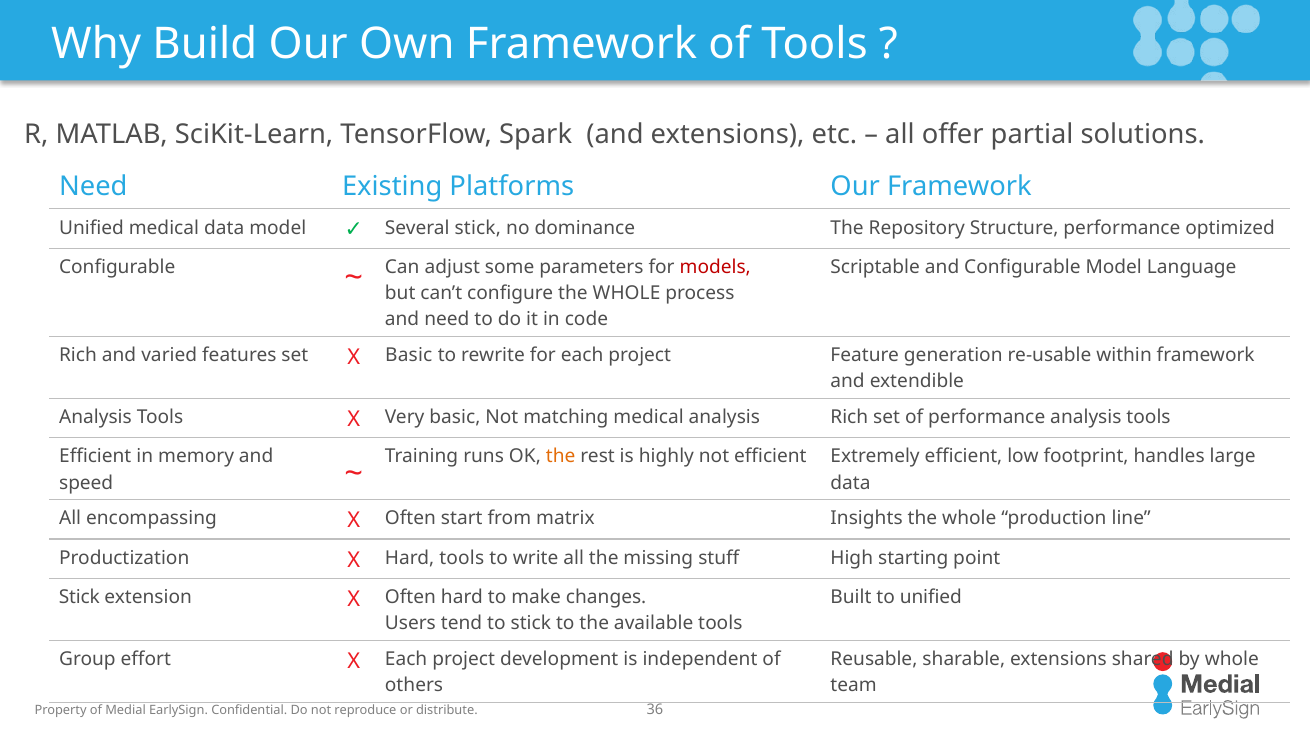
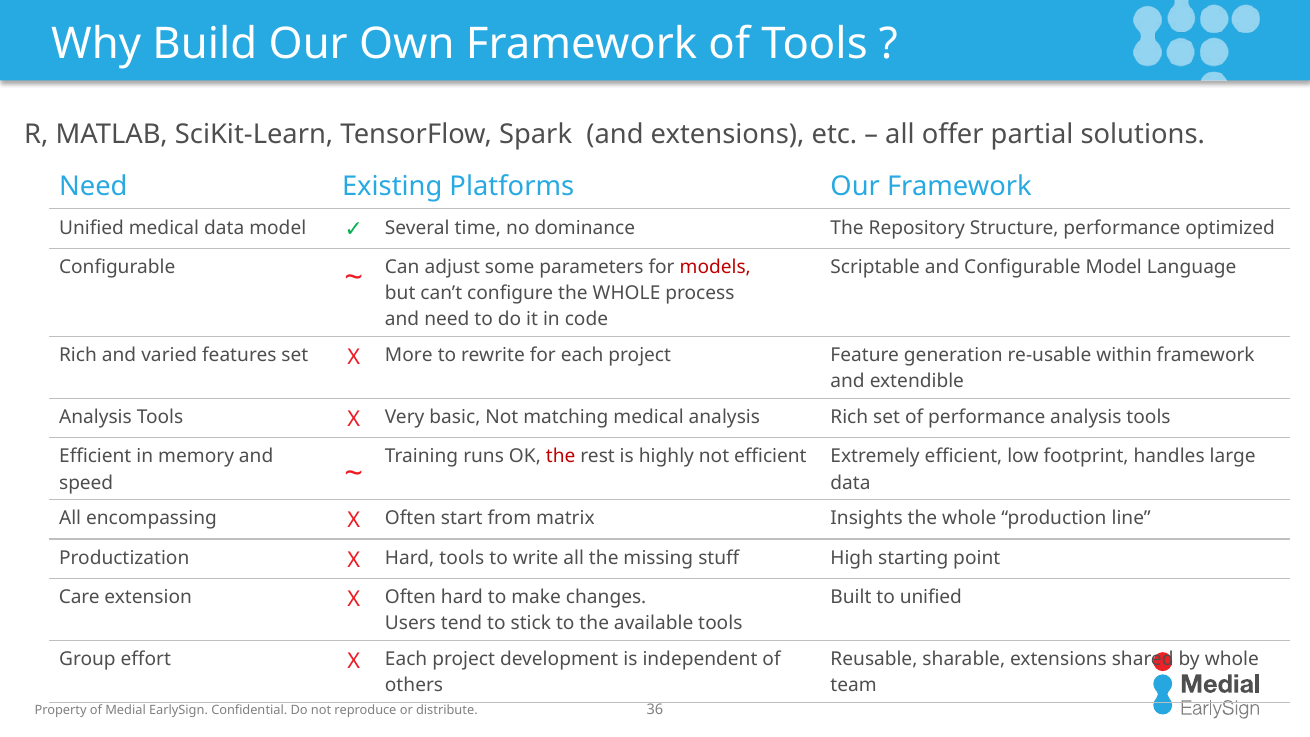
Several stick: stick -> time
X Basic: Basic -> More
the at (561, 457) colour: orange -> red
Stick at (79, 598): Stick -> Care
